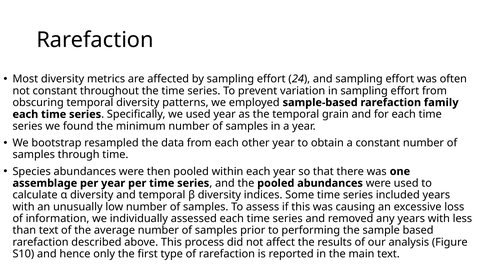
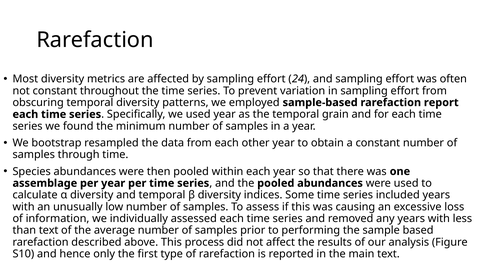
family: family -> report
